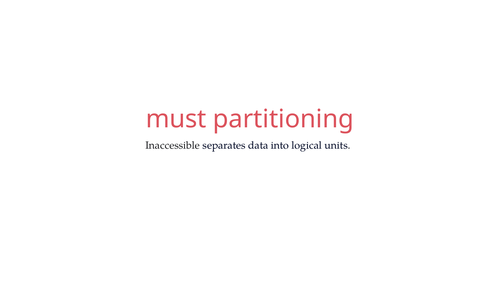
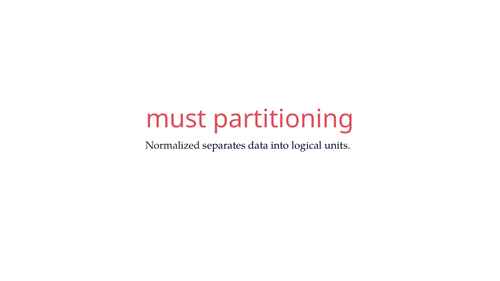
Inaccessible: Inaccessible -> Normalized
